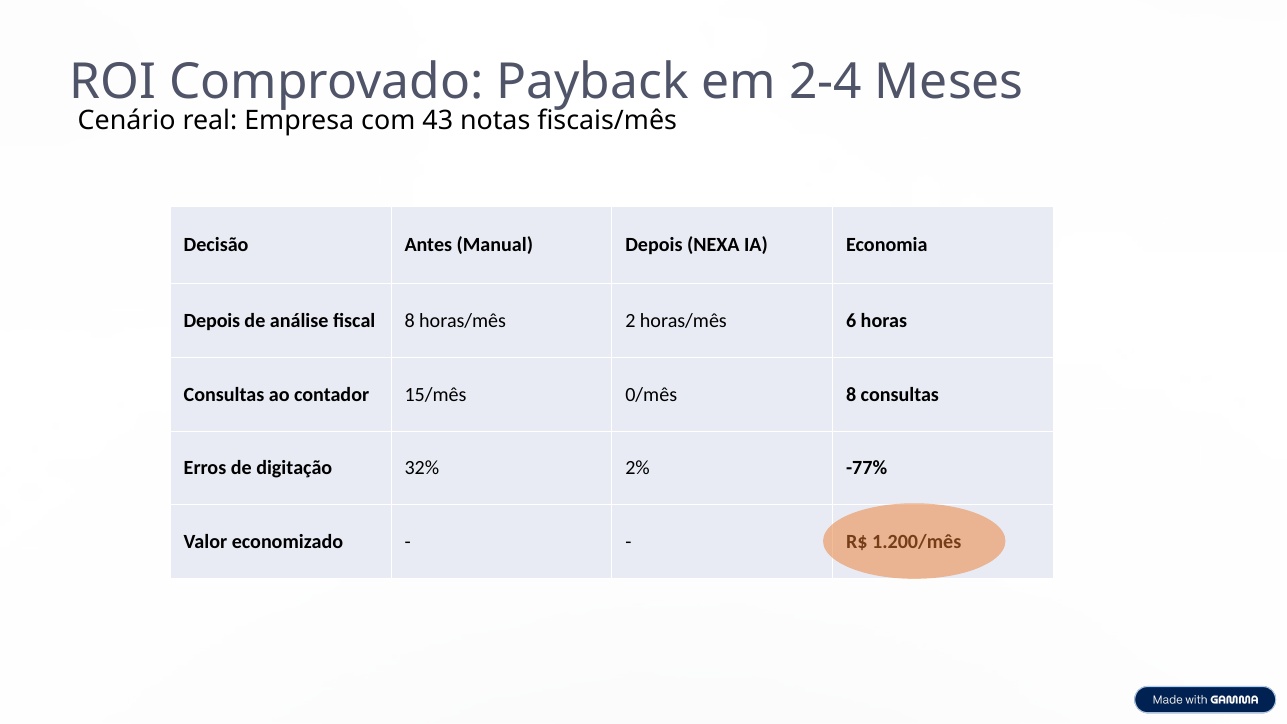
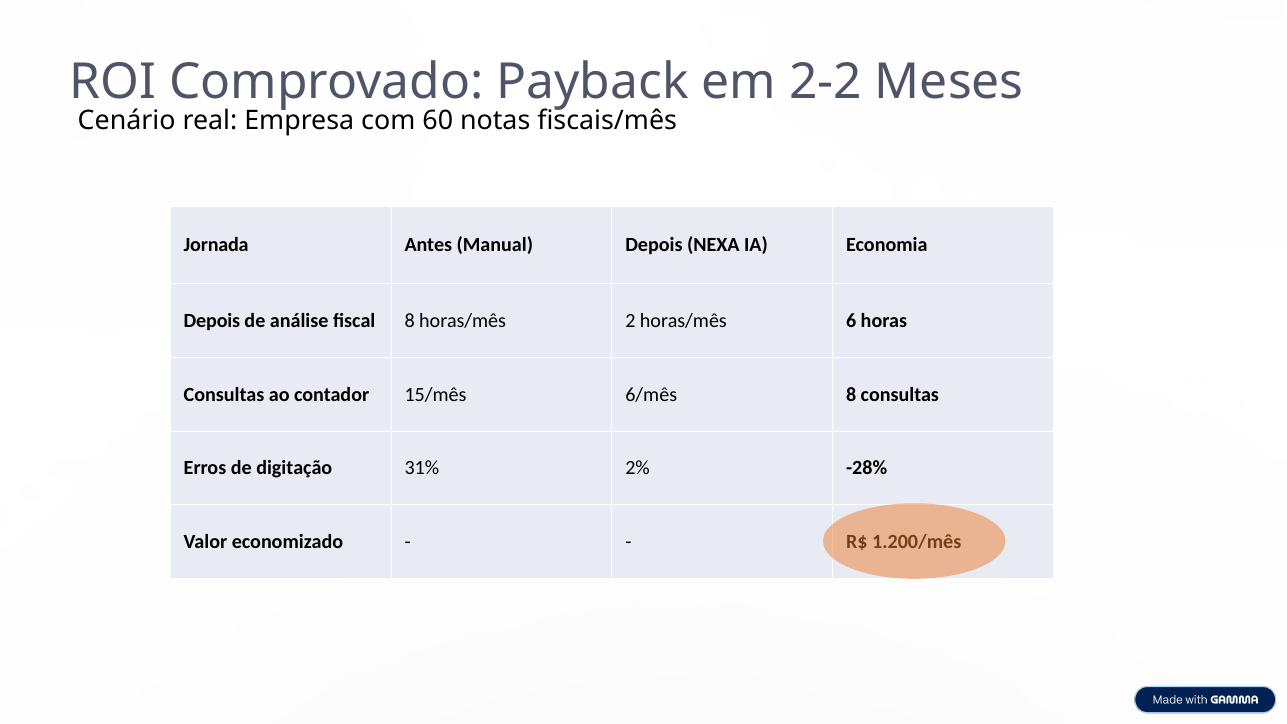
2-4: 2-4 -> 2-2
43: 43 -> 60
Decisão: Decisão -> Jornada
0/mês: 0/mês -> 6/mês
32%: 32% -> 31%
-77%: -77% -> -28%
